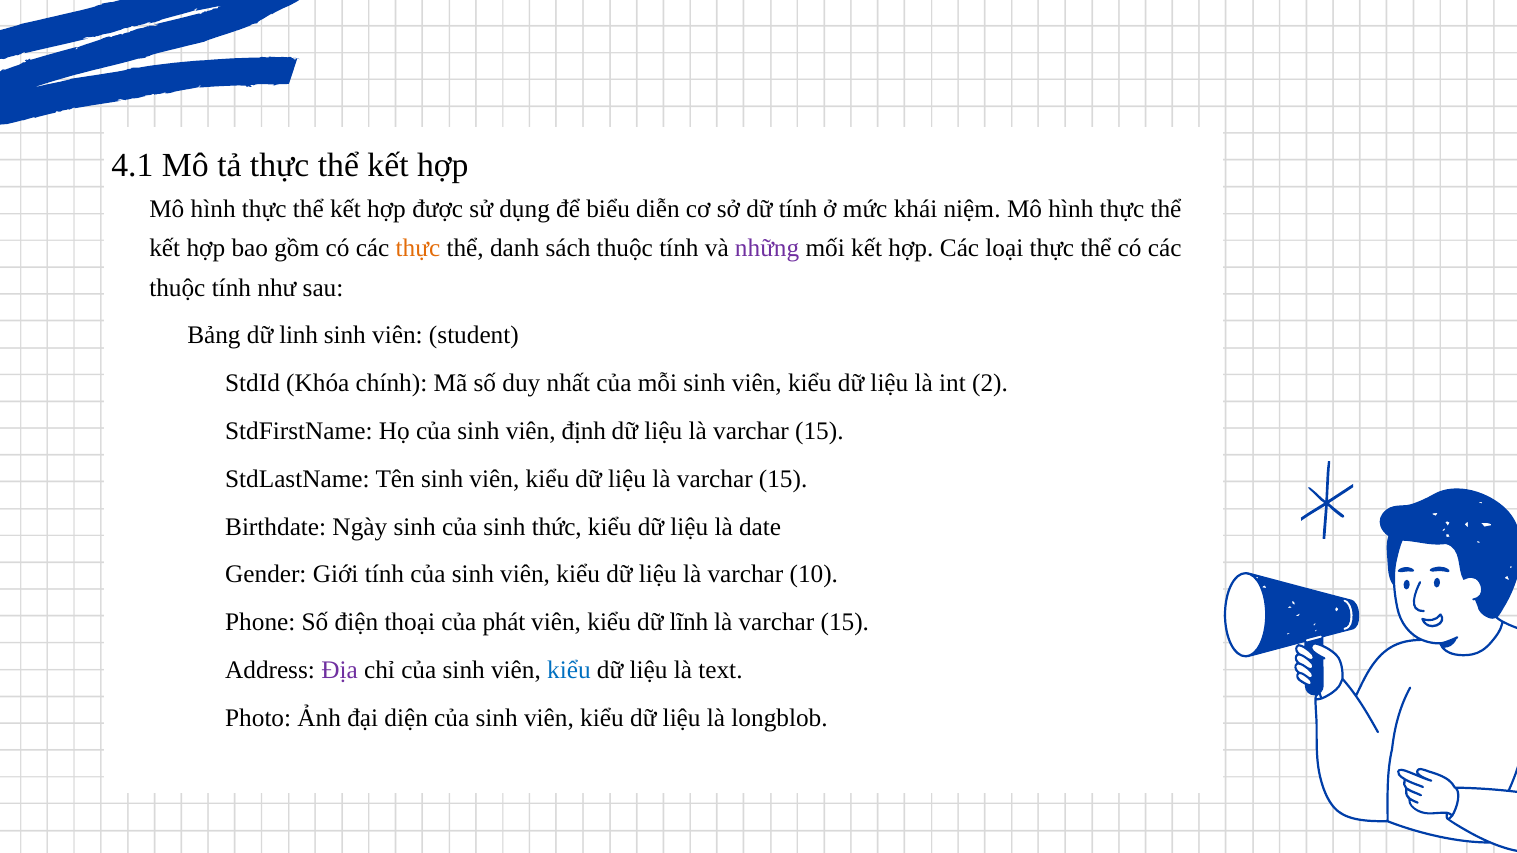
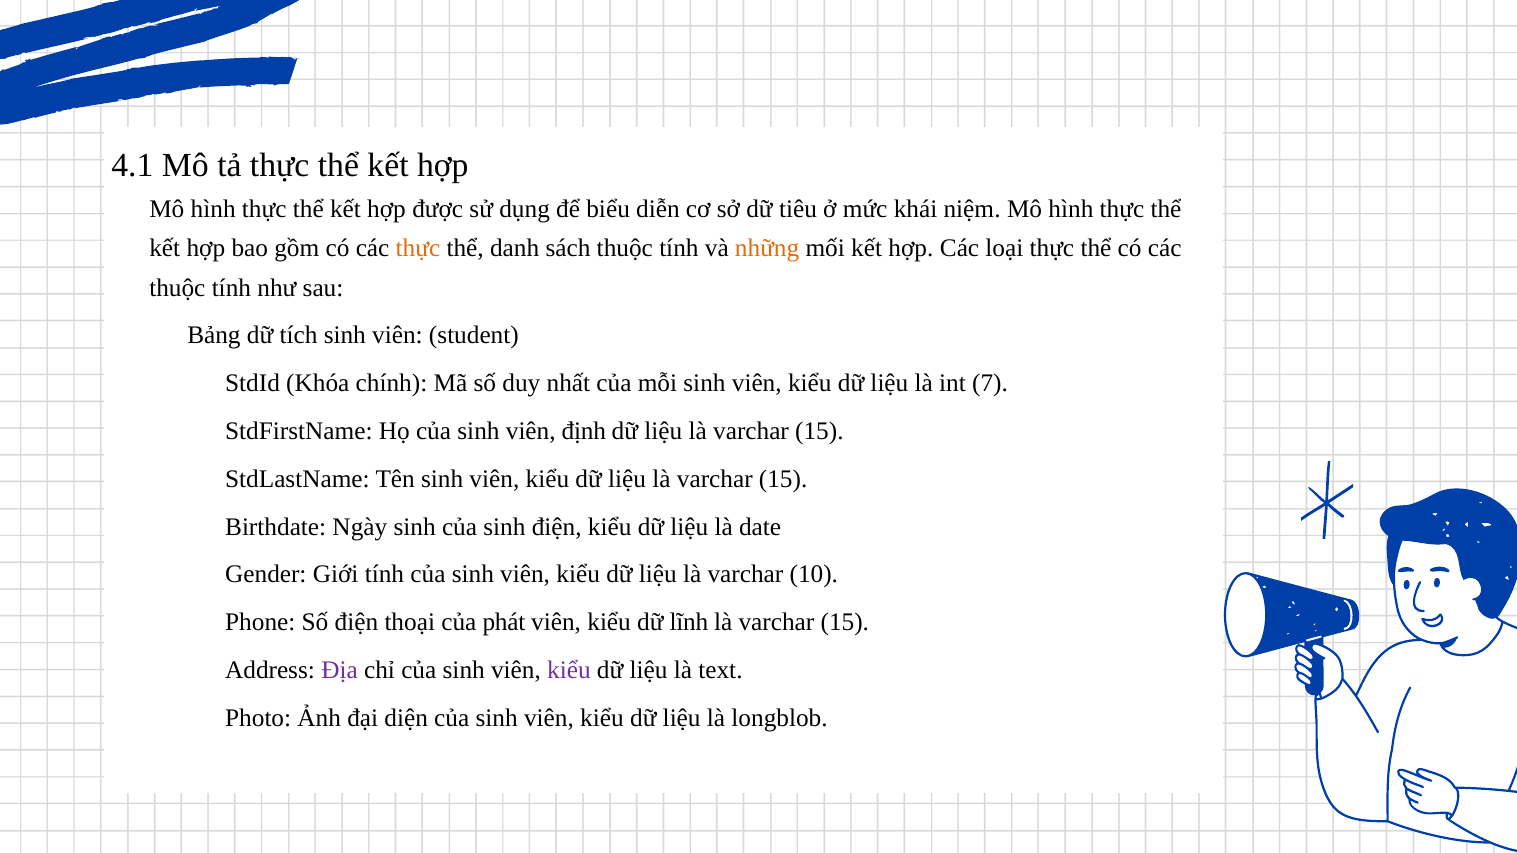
dữ tính: tính -> tiêu
những colour: purple -> orange
linh: linh -> tích
2: 2 -> 7
sinh thức: thức -> điện
kiểu at (569, 670) colour: blue -> purple
